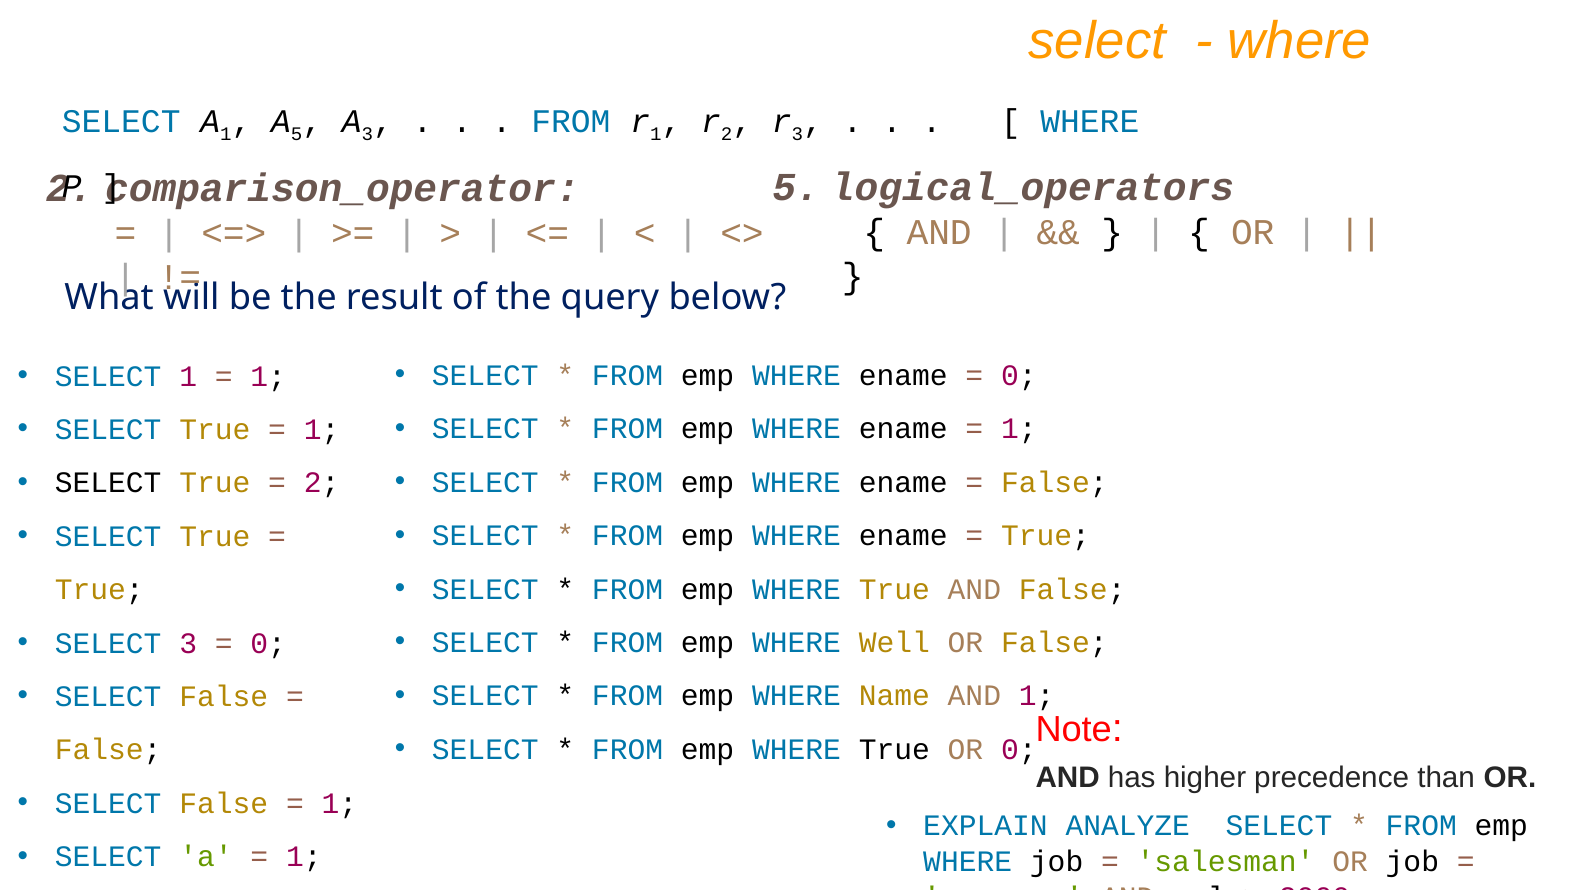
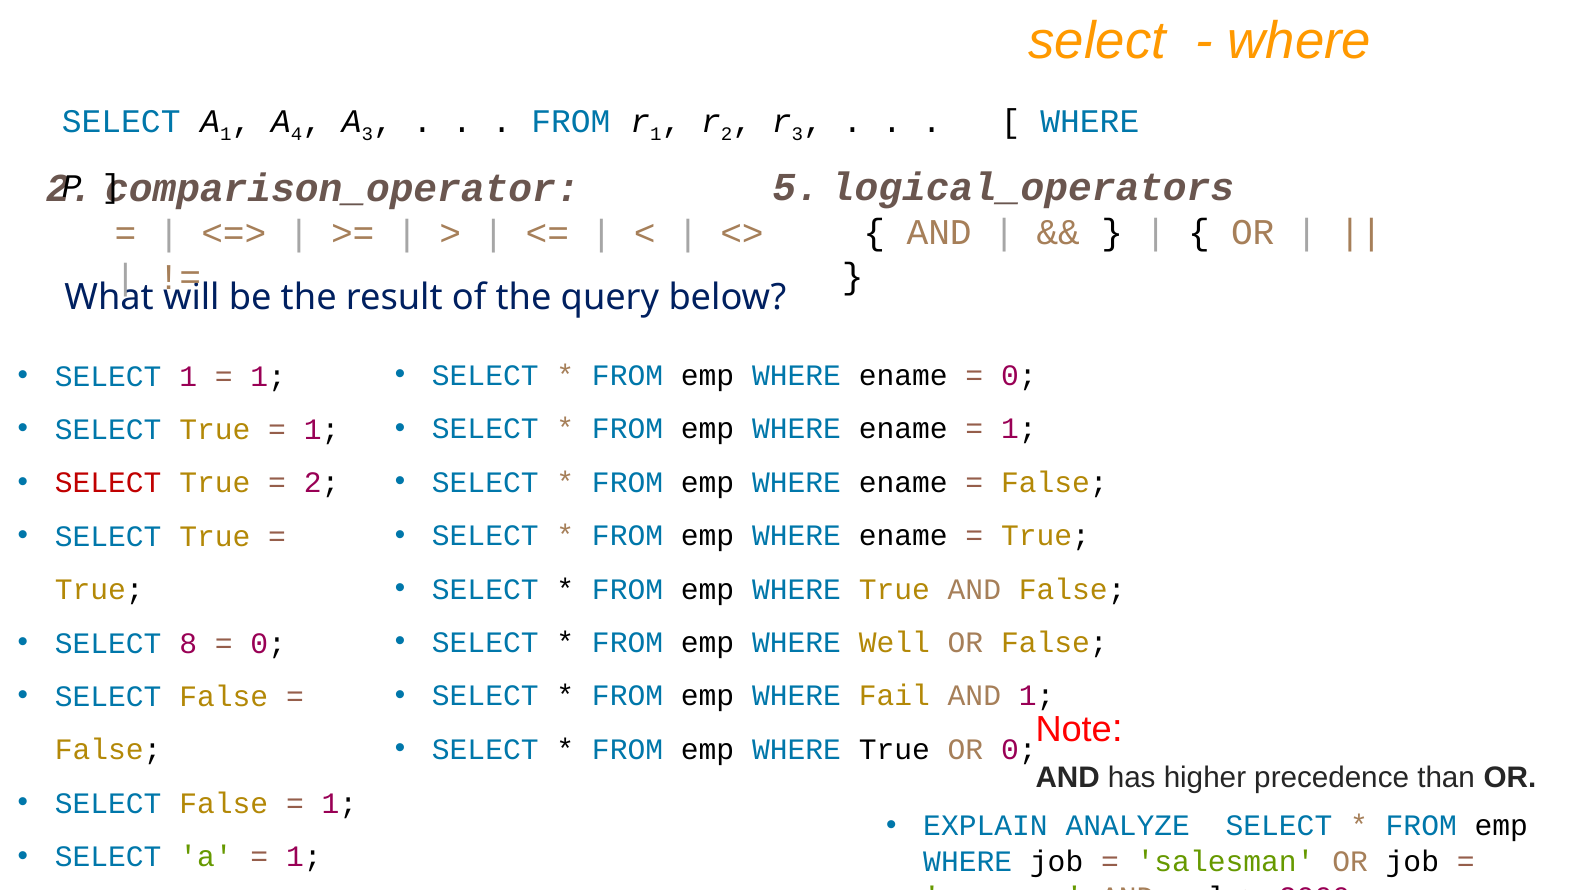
A 5: 5 -> 4
SELECT at (108, 483) colour: black -> red
SELECT 3: 3 -> 8
Name: Name -> Fail
